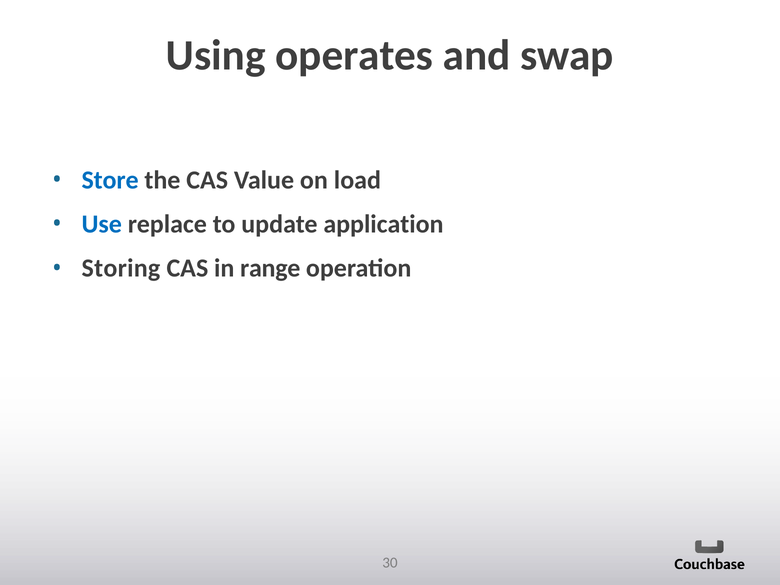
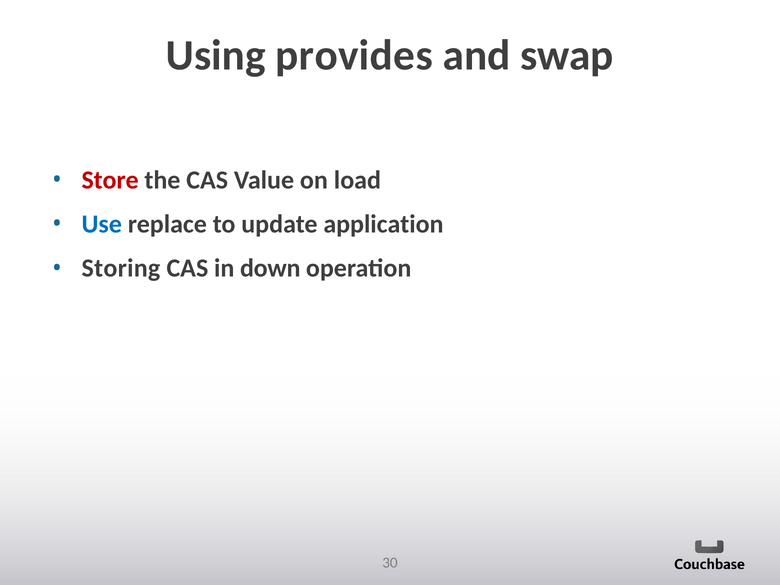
operates: operates -> provides
Store colour: blue -> red
range: range -> down
